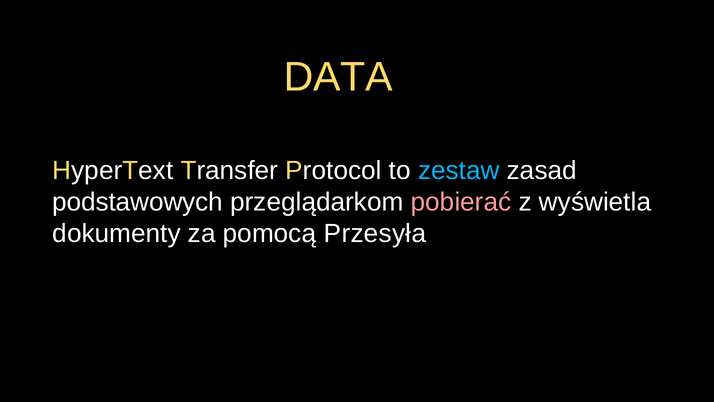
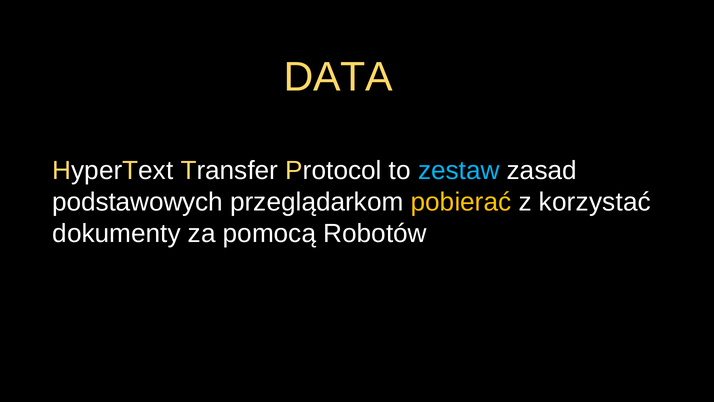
pobierać colour: pink -> yellow
wyświetla: wyświetla -> korzystać
Przesyła: Przesyła -> Robotów
